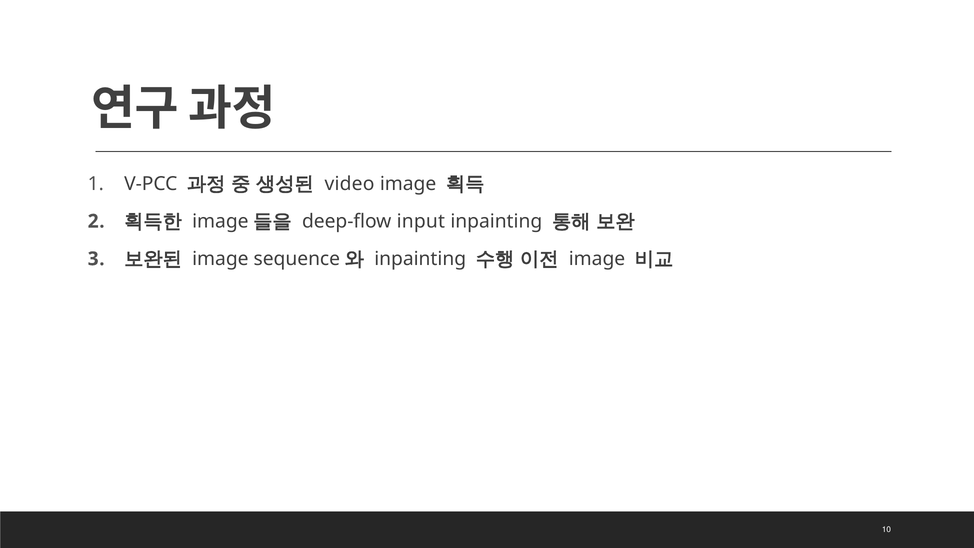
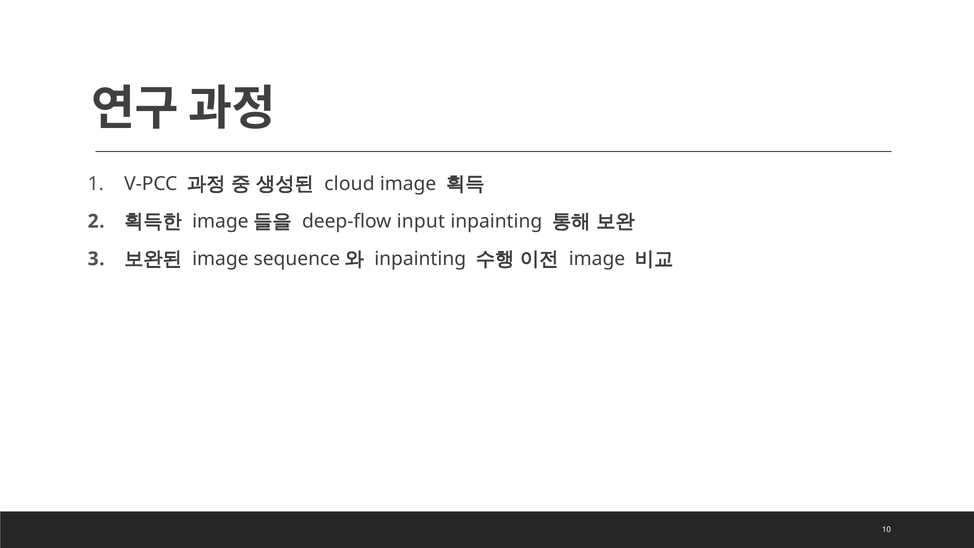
video: video -> cloud
